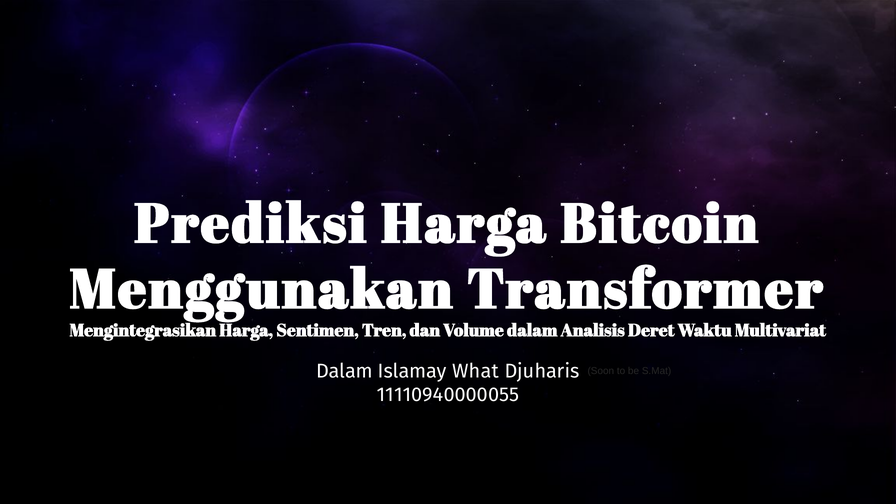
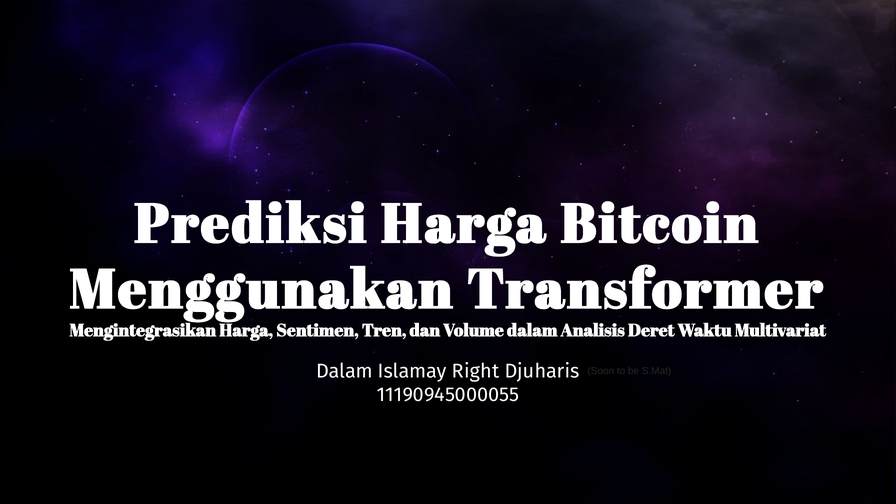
What: What -> Right
11110940000055: 11110940000055 -> 11190945000055
